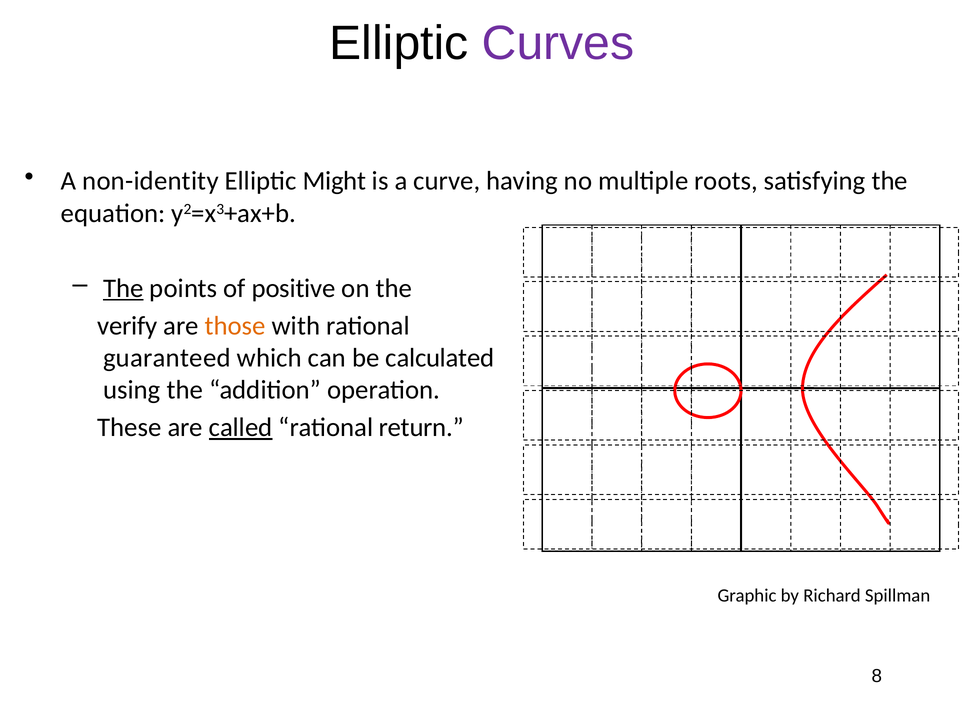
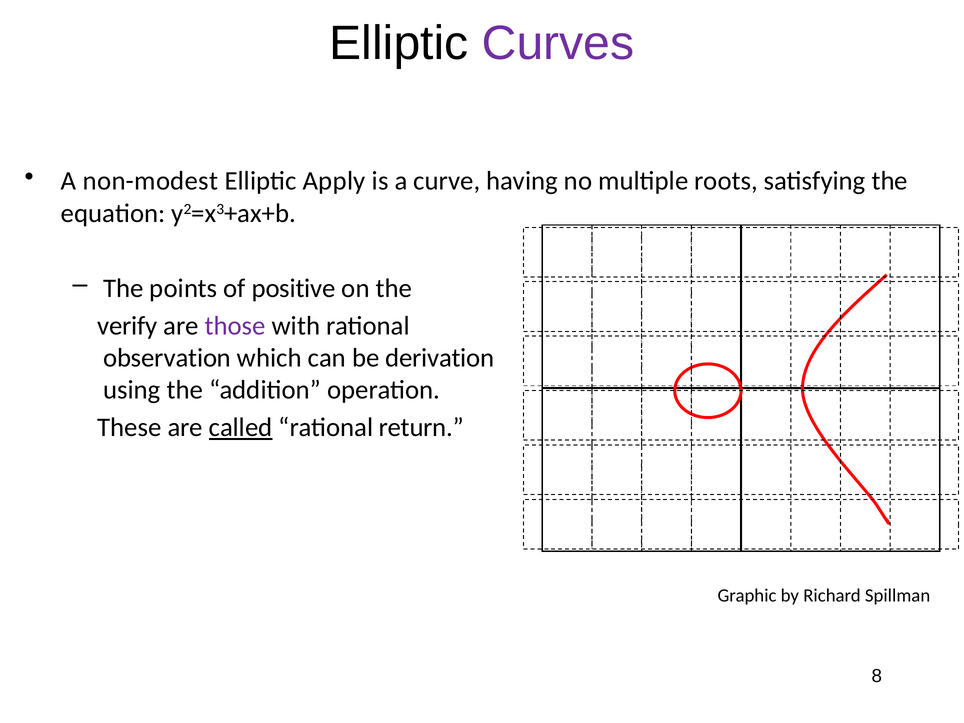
non-identity: non-identity -> non-modest
Might: Might -> Apply
The at (123, 288) underline: present -> none
those colour: orange -> purple
guaranteed: guaranteed -> observation
calculated: calculated -> derivation
